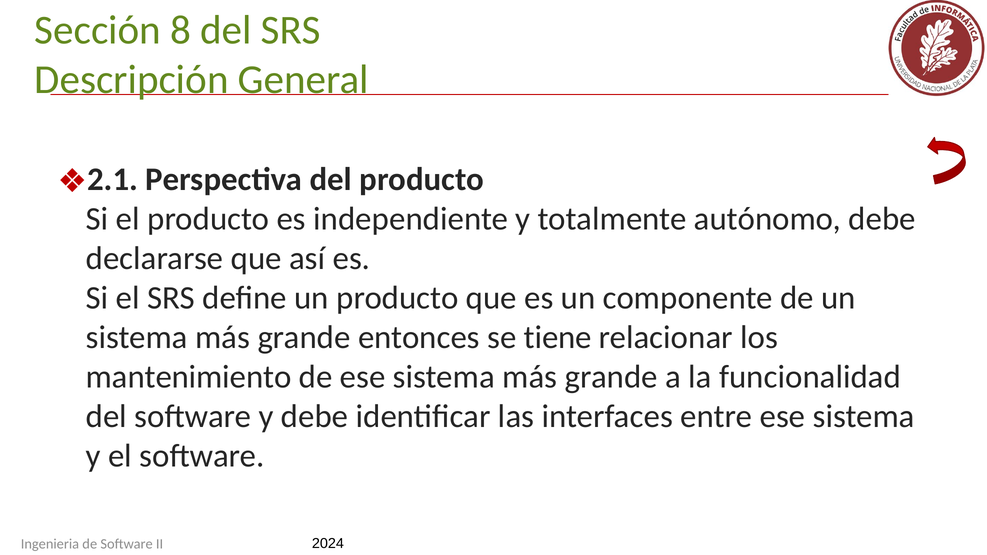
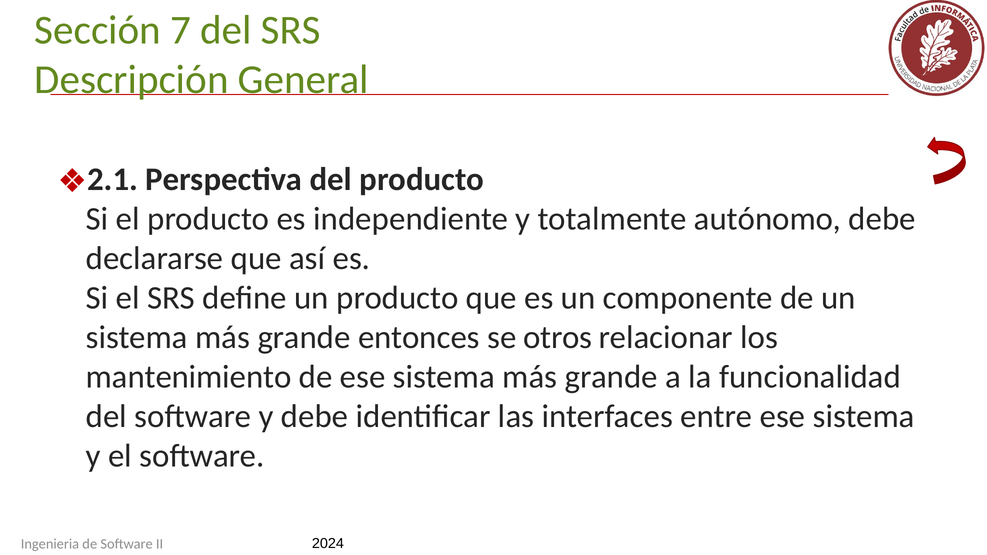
8: 8 -> 7
tiene: tiene -> otros
